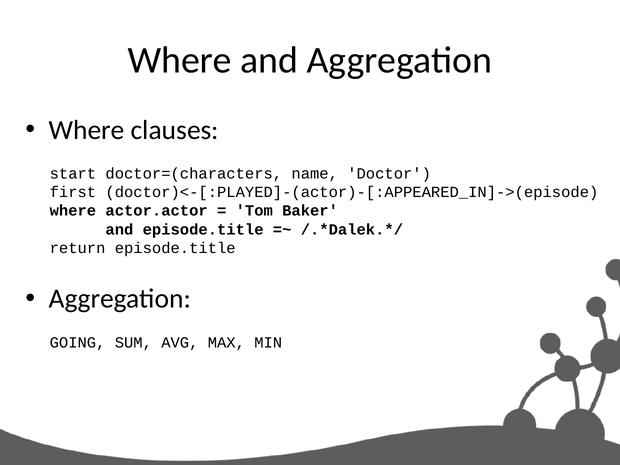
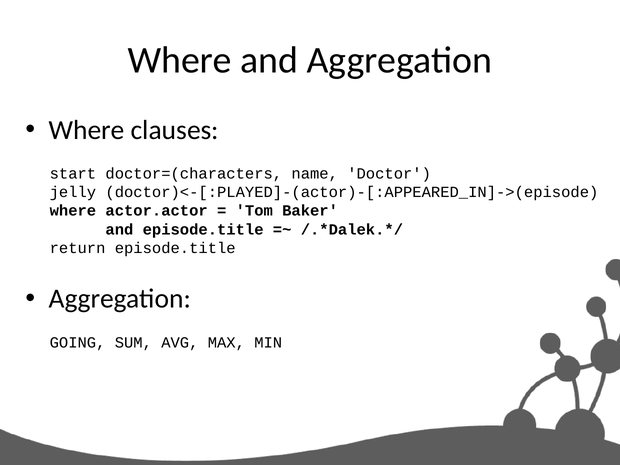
first: first -> jelly
